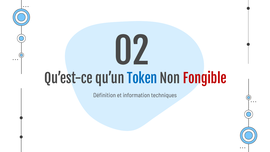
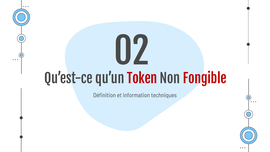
Token colour: blue -> red
